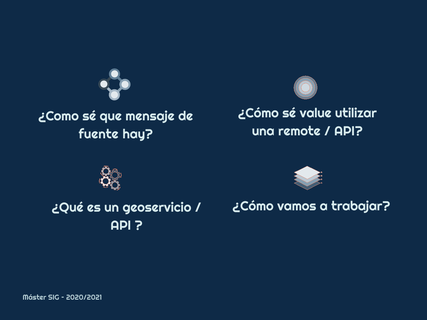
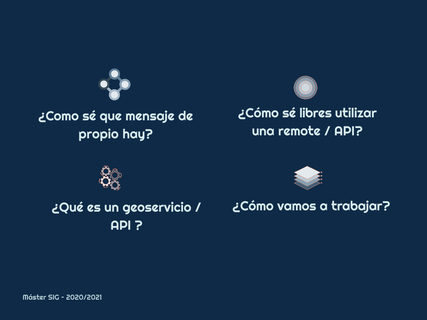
value: value -> libres
fuente: fuente -> propio
